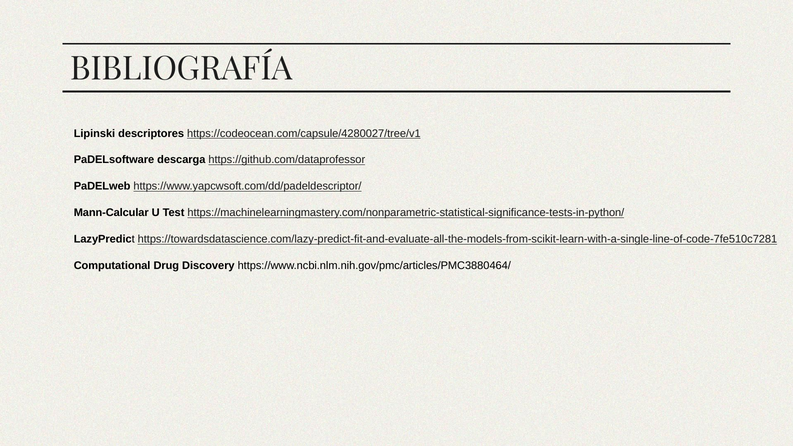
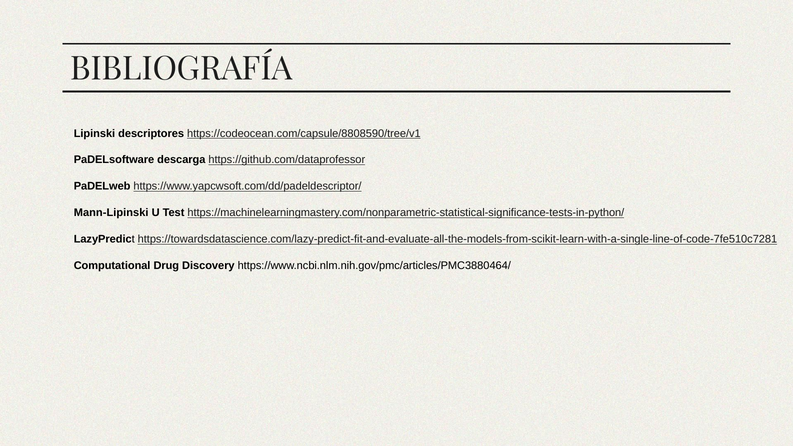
https://codeocean.com/capsule/4280027/tree/v1: https://codeocean.com/capsule/4280027/tree/v1 -> https://codeocean.com/capsule/8808590/tree/v1
Mann-Calcular: Mann-Calcular -> Mann-Lipinski
